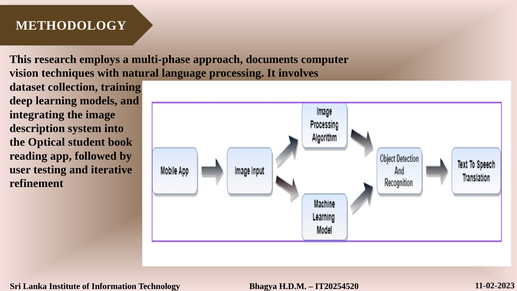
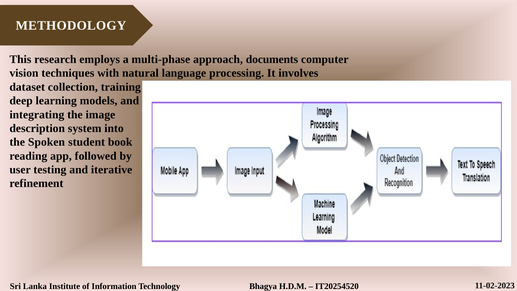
Optical: Optical -> Spoken
